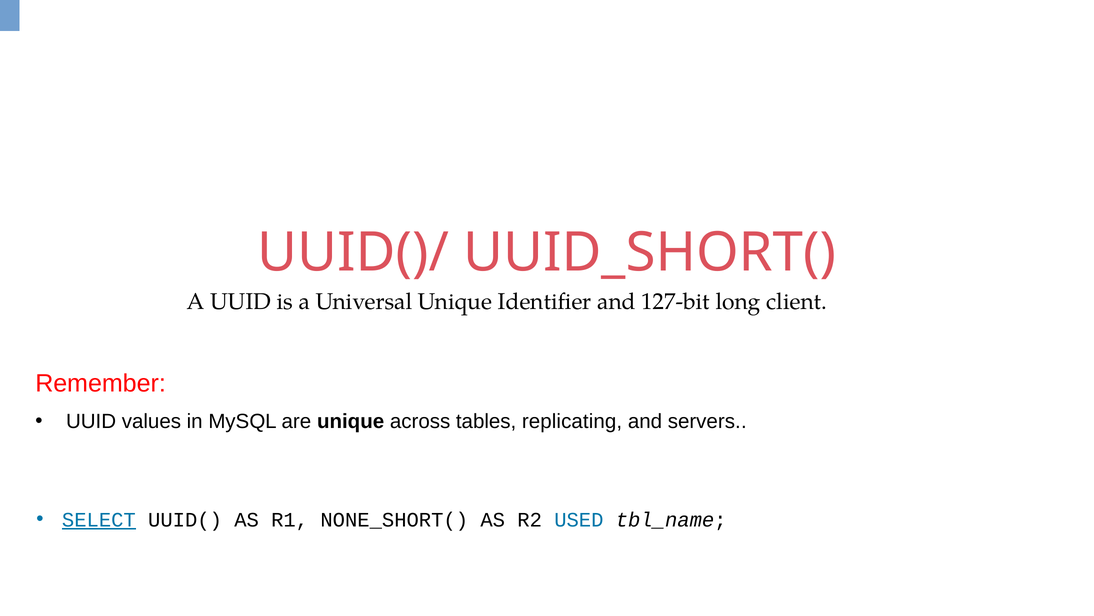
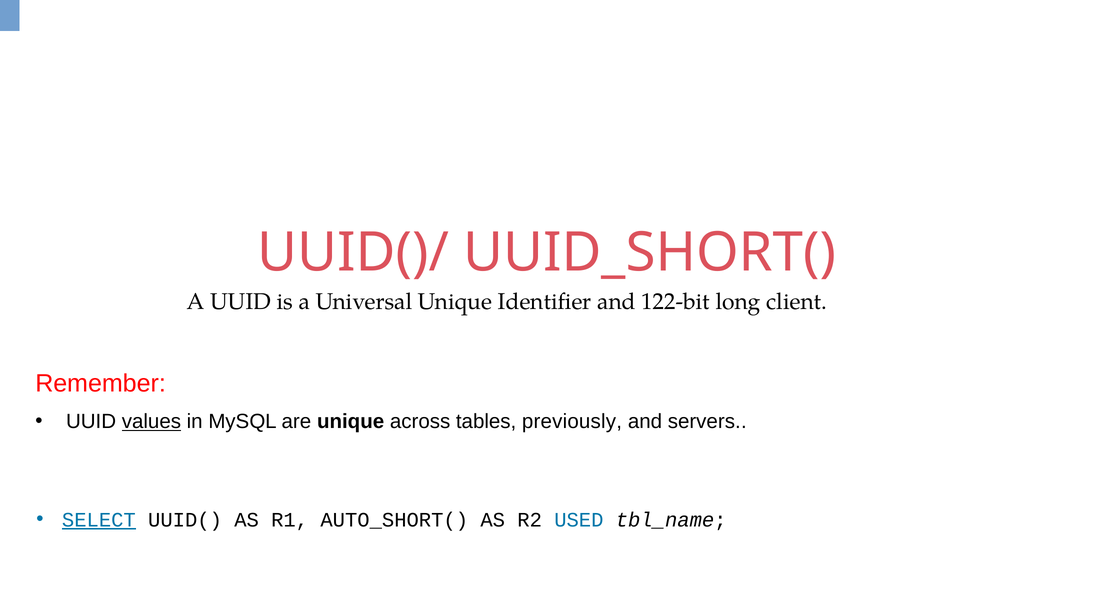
127-bit: 127-bit -> 122-bit
values underline: none -> present
replicating: replicating -> previously
NONE_SHORT(: NONE_SHORT( -> AUTO_SHORT(
